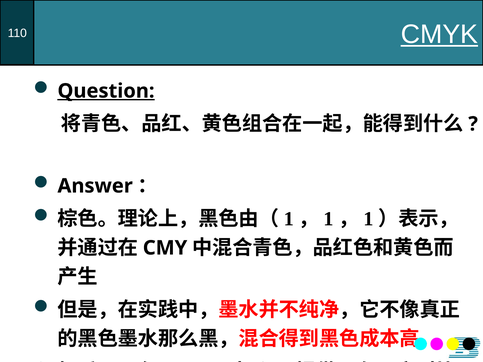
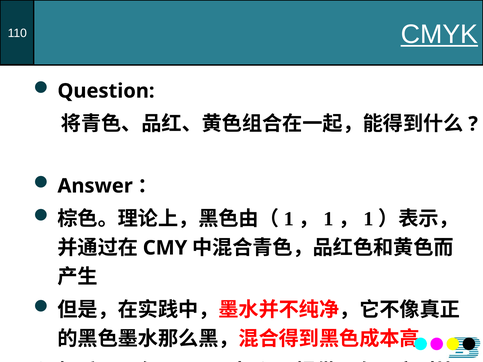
Question underline: present -> none
